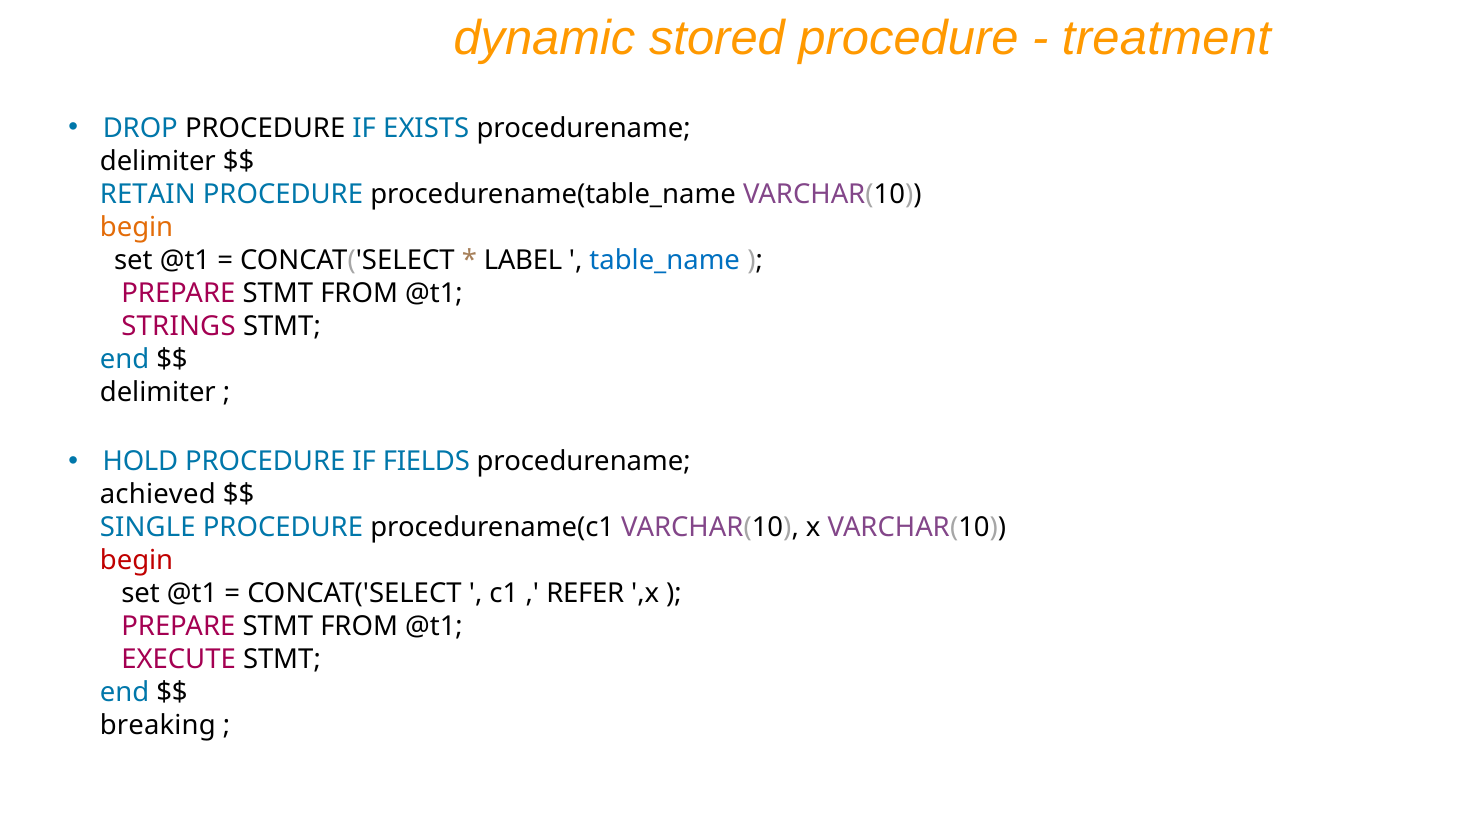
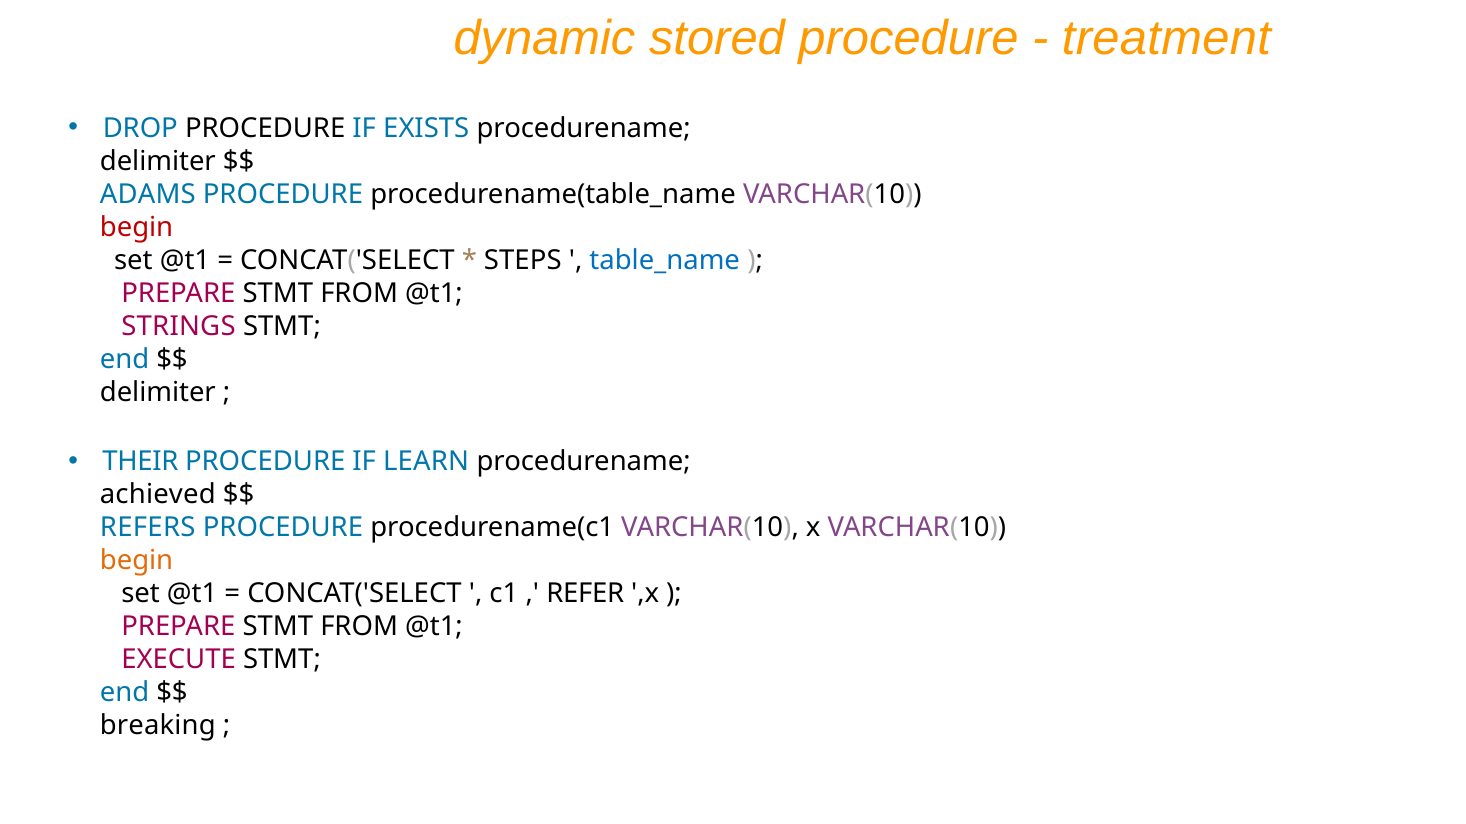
RETAIN: RETAIN -> ADAMS
begin at (137, 227) colour: orange -> red
LABEL: LABEL -> STEPS
HOLD: HOLD -> THEIR
FIELDS: FIELDS -> LEARN
SINGLE: SINGLE -> REFERS
begin at (137, 561) colour: red -> orange
